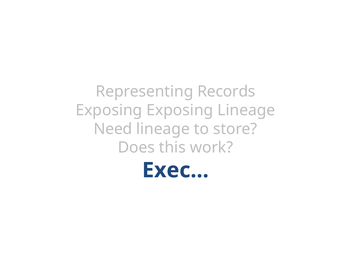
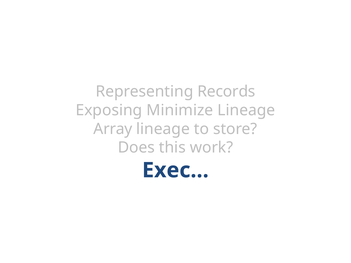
Exposing Exposing: Exposing -> Minimize
Need: Need -> Array
